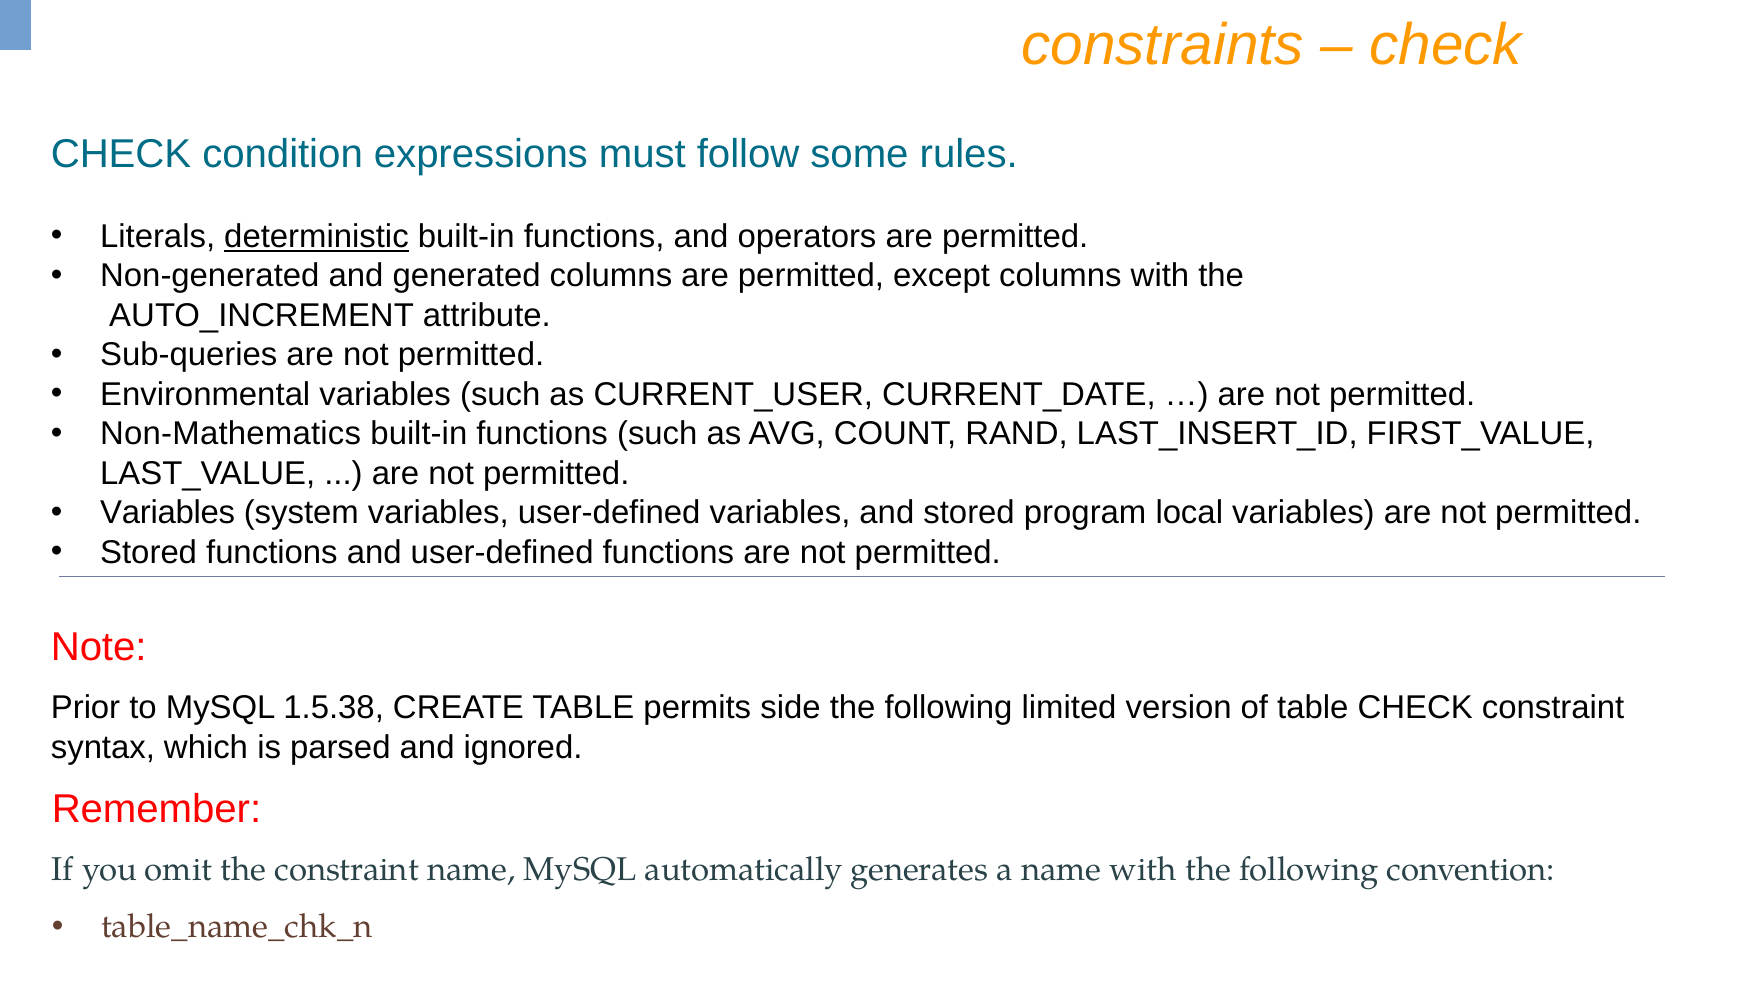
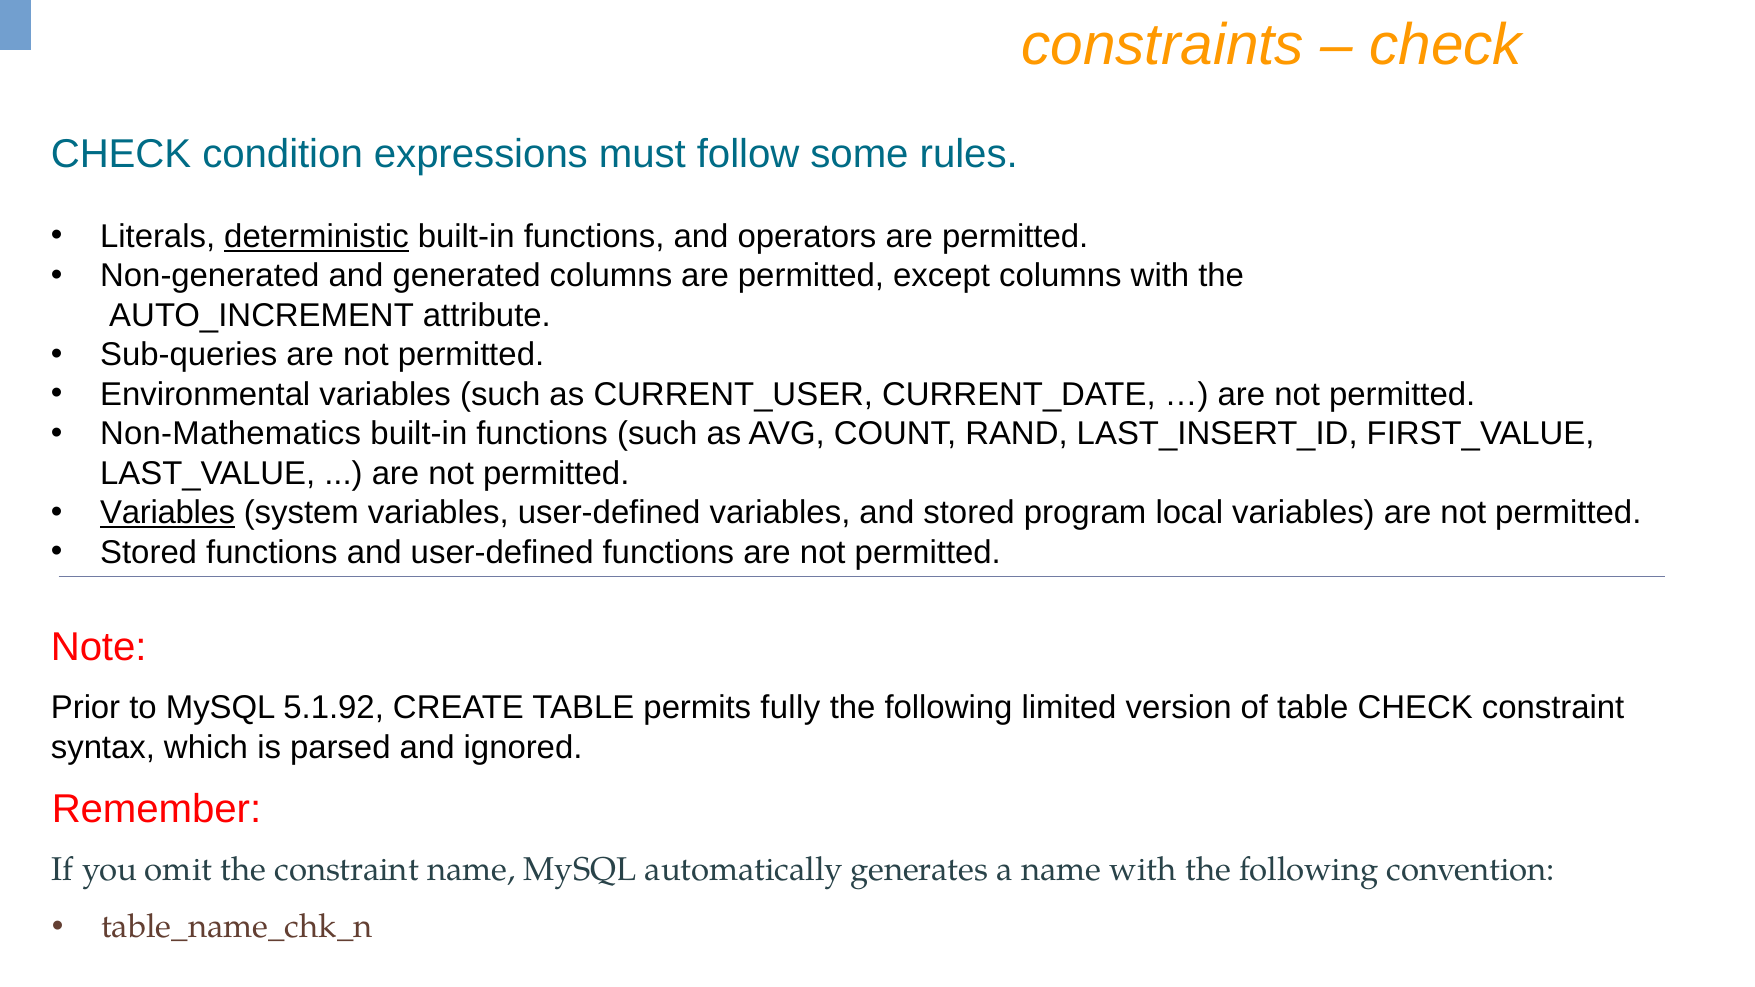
Variables at (168, 513) underline: none -> present
1.5.38: 1.5.38 -> 5.1.92
side: side -> fully
